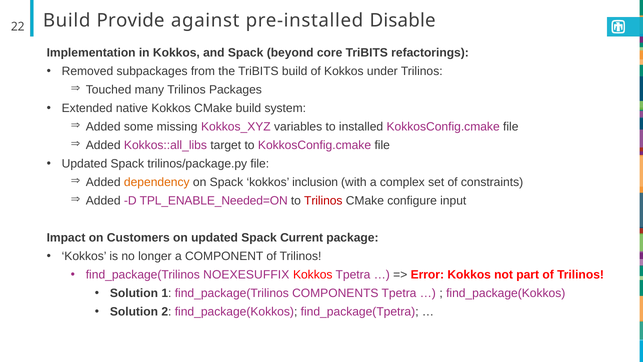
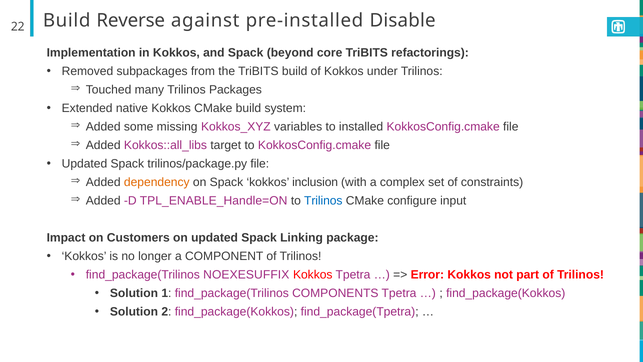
Provide: Provide -> Reverse
TPL_ENABLE_Needed=ON: TPL_ENABLE_Needed=ON -> TPL_ENABLE_Handle=ON
Trilinos at (323, 201) colour: red -> blue
Current: Current -> Linking
